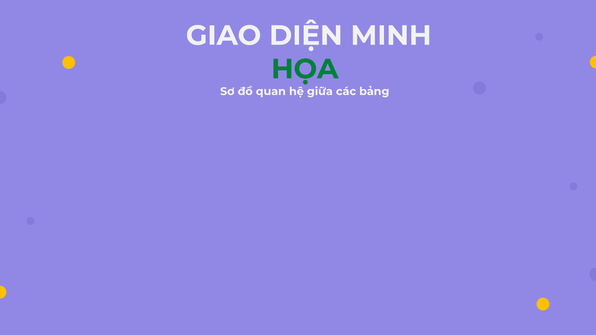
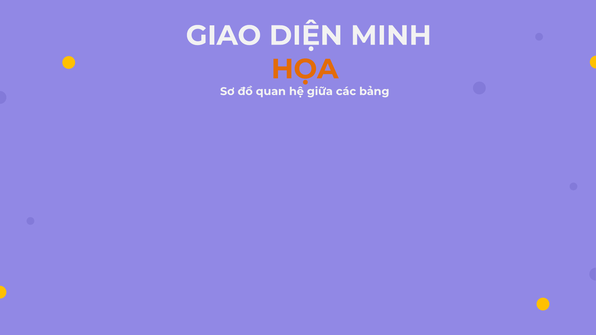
HỌA colour: green -> orange
